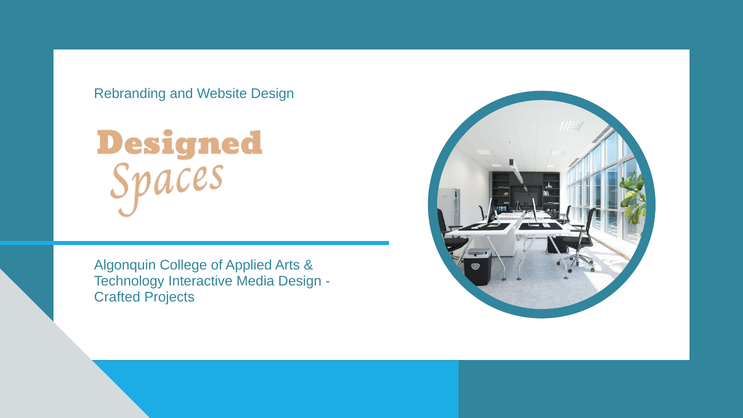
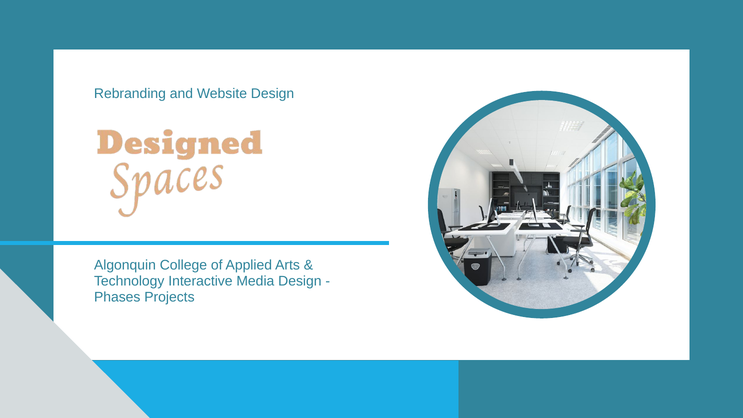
Crafted: Crafted -> Phases
